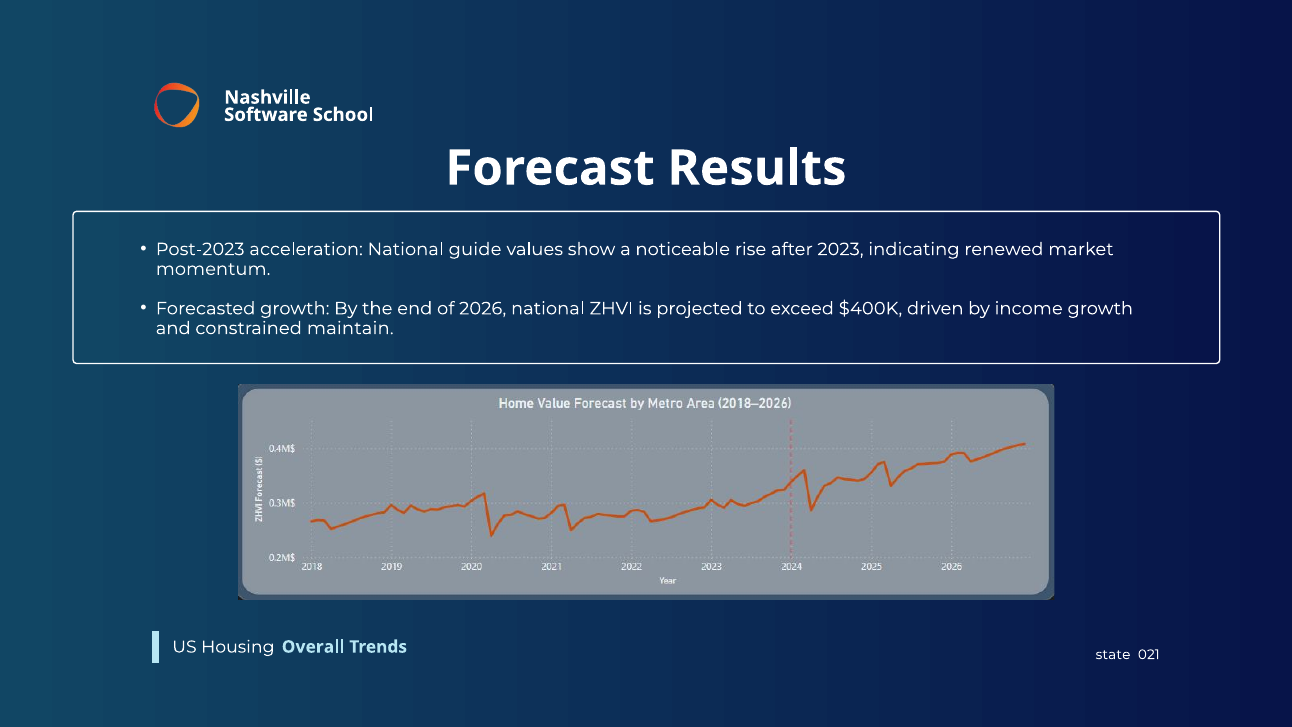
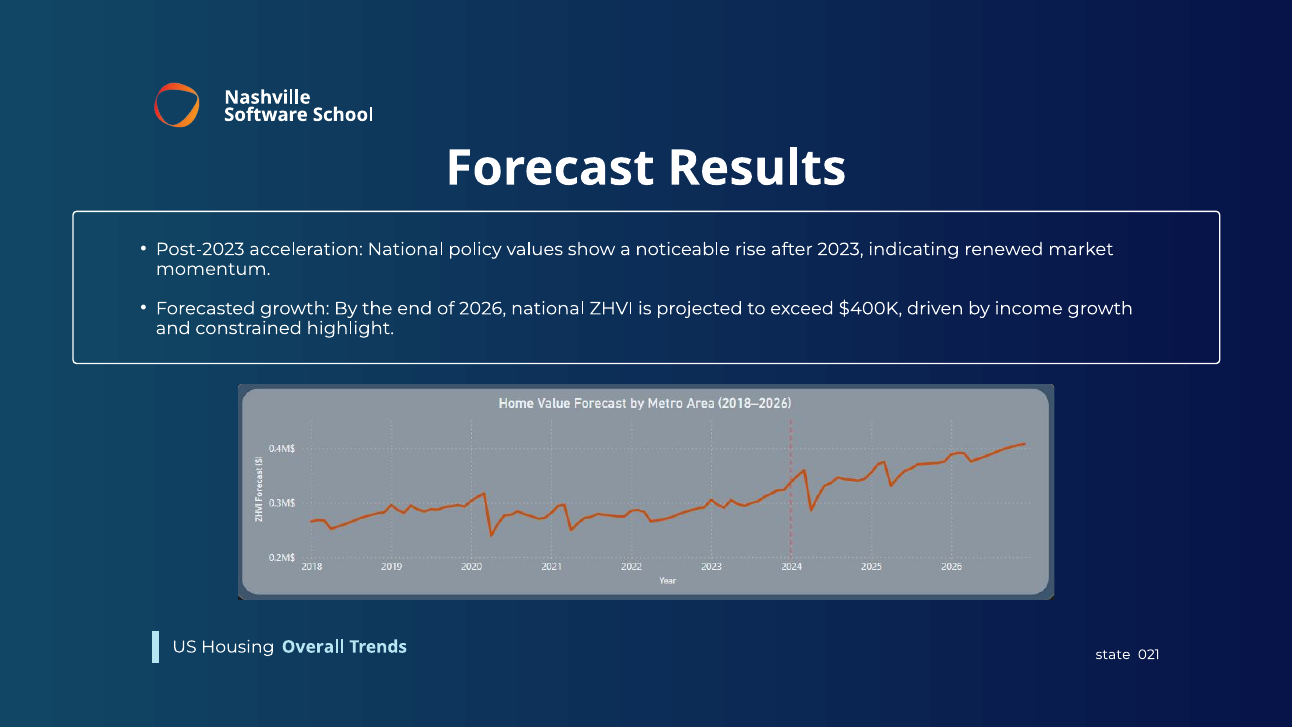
guide: guide -> policy
maintain: maintain -> highlight
